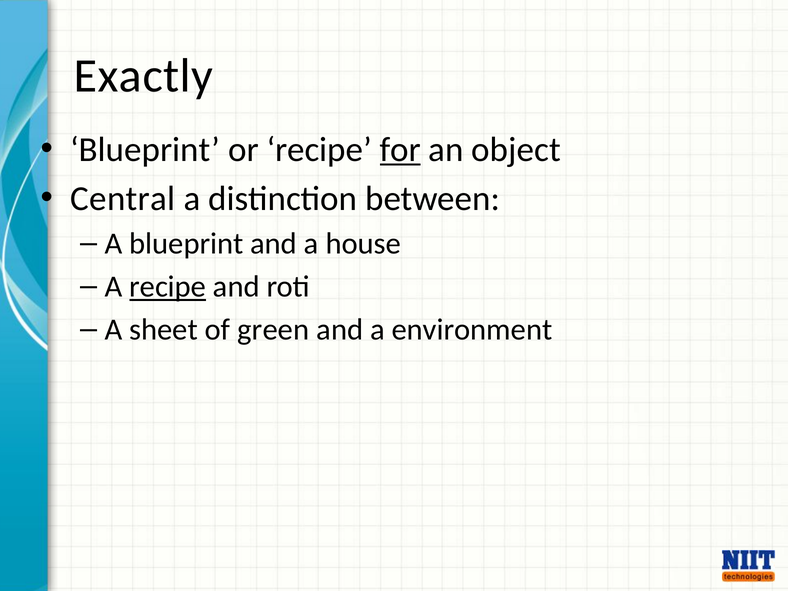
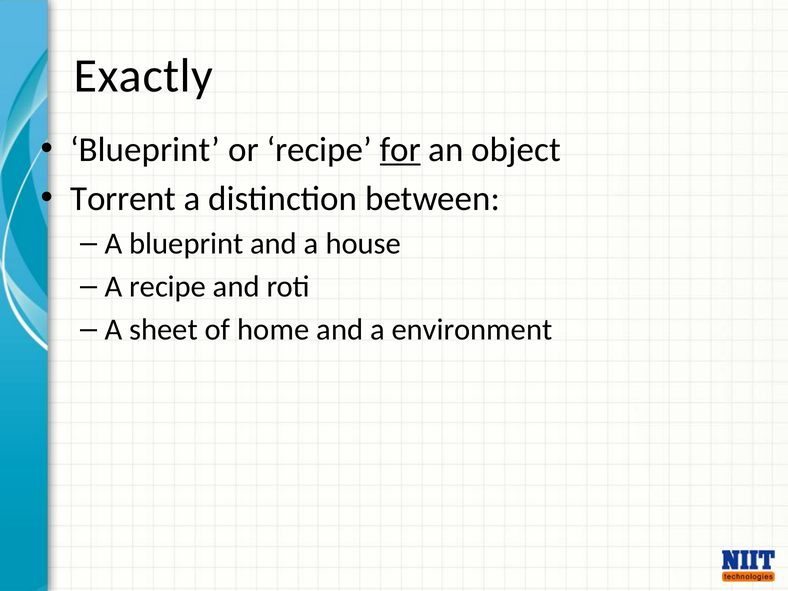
Central: Central -> Torrent
recipe at (168, 287) underline: present -> none
green: green -> home
